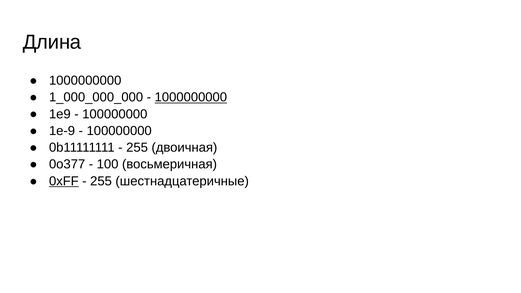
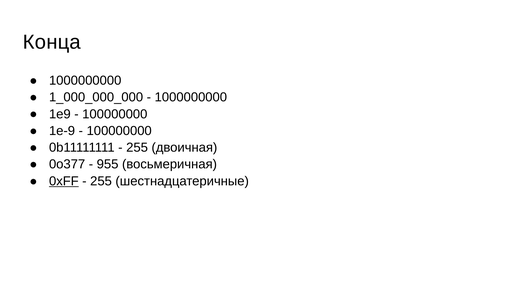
Длина: Длина -> Конца
1000000000 at (191, 97) underline: present -> none
100: 100 -> 955
